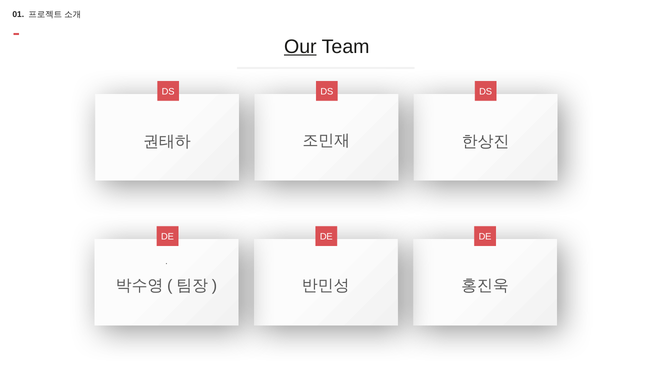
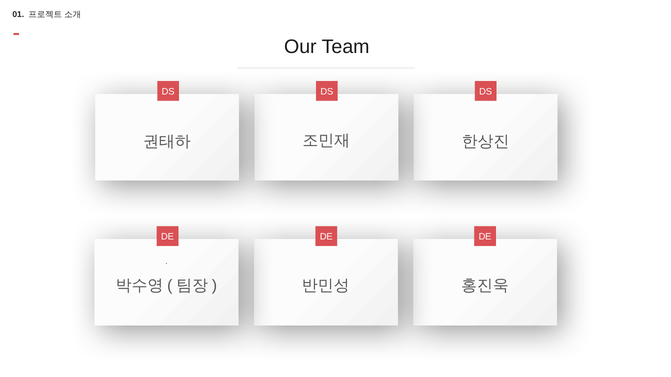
Our underline: present -> none
